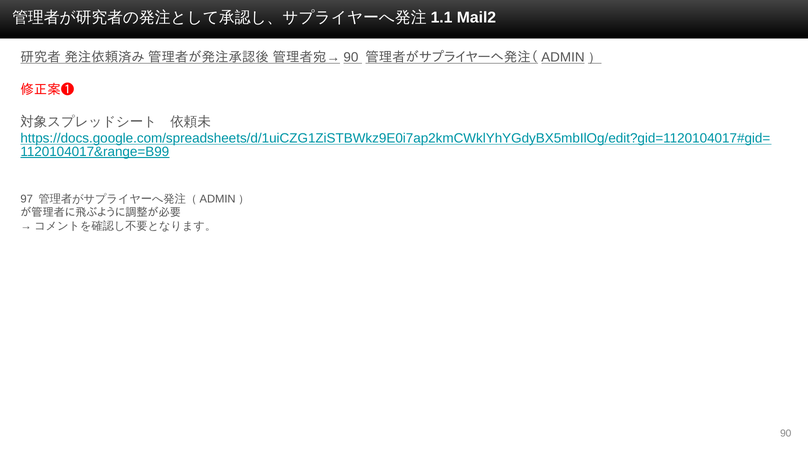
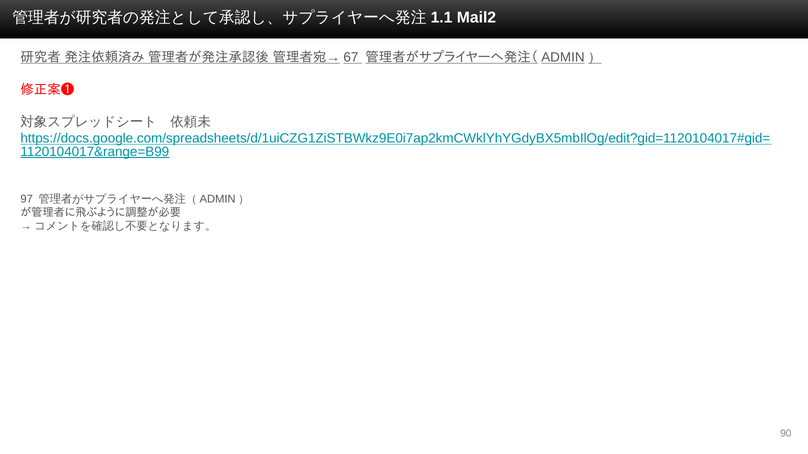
90 at (351, 58): 90 -> 67
